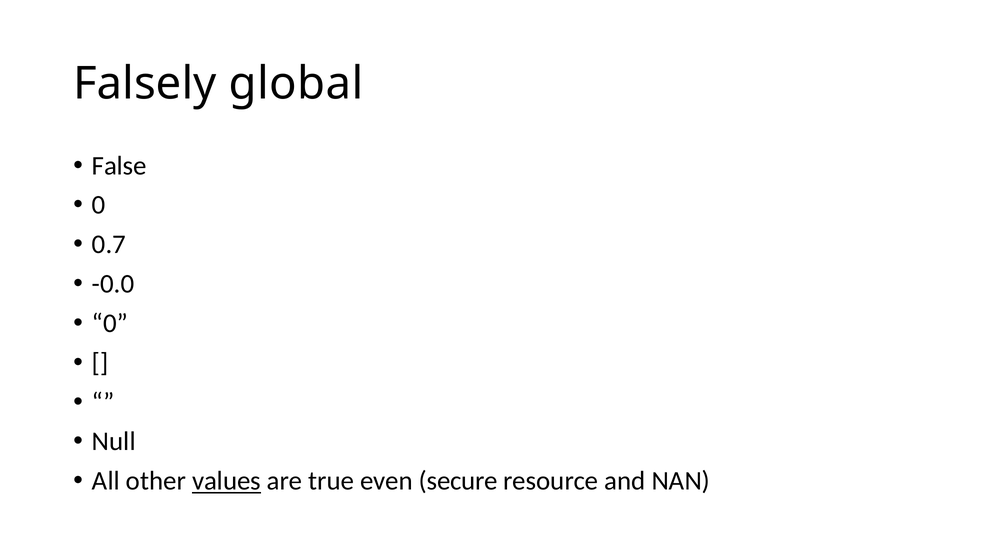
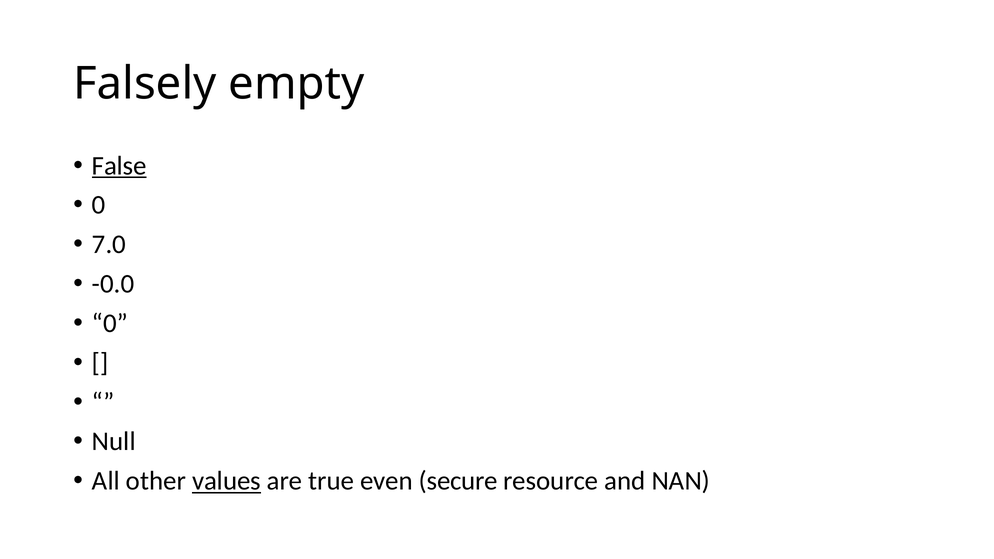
global: global -> empty
False underline: none -> present
0.7: 0.7 -> 7.0
